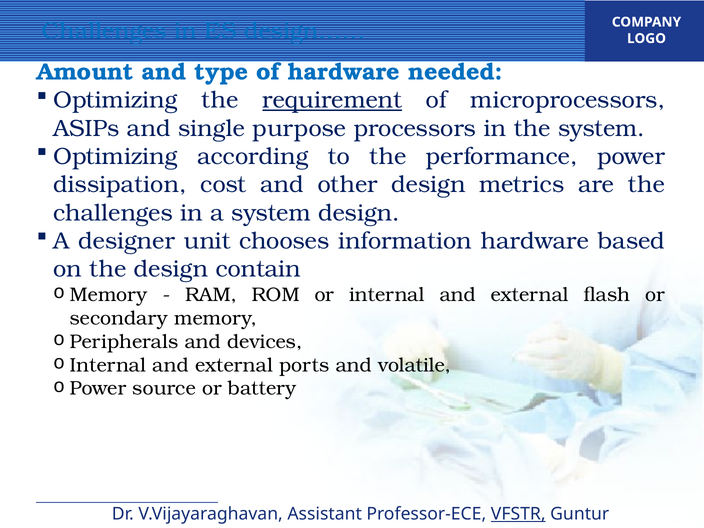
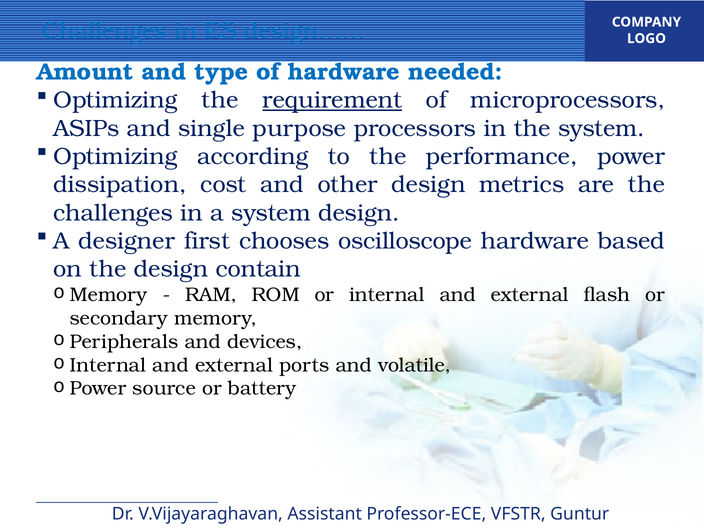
unit: unit -> first
information: information -> oscilloscope
VFSTR underline: present -> none
